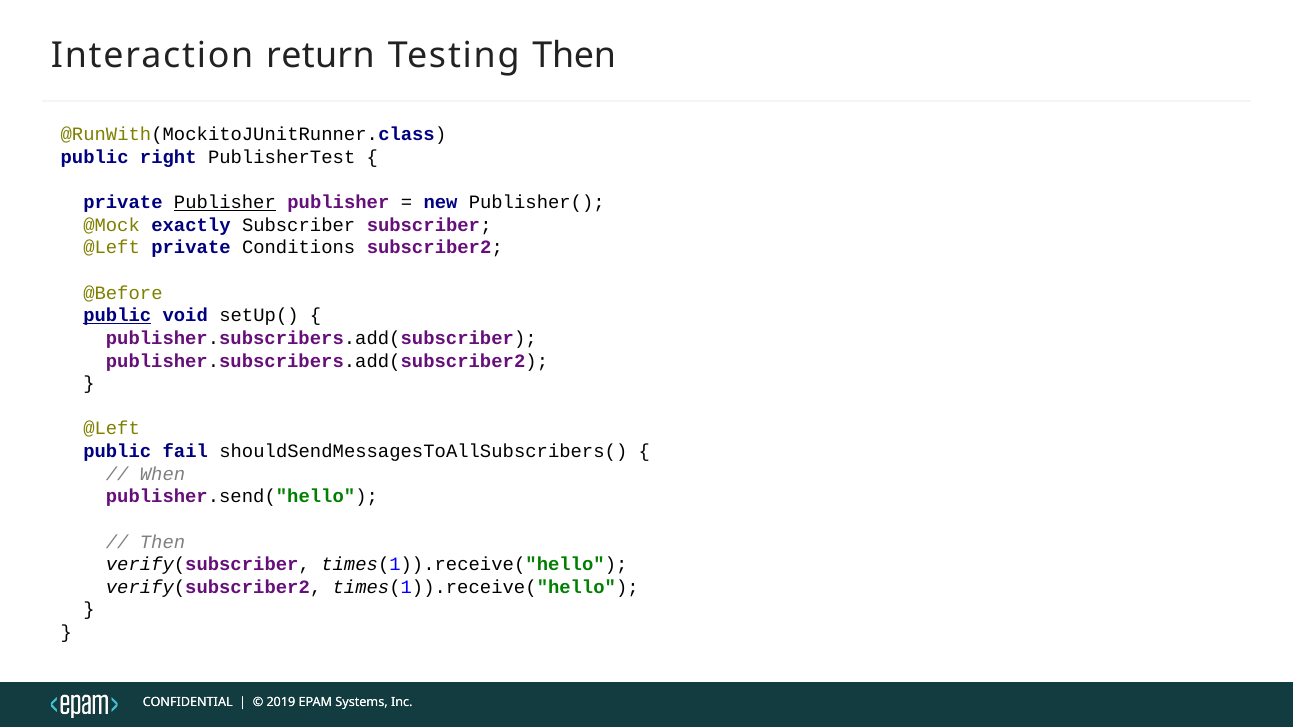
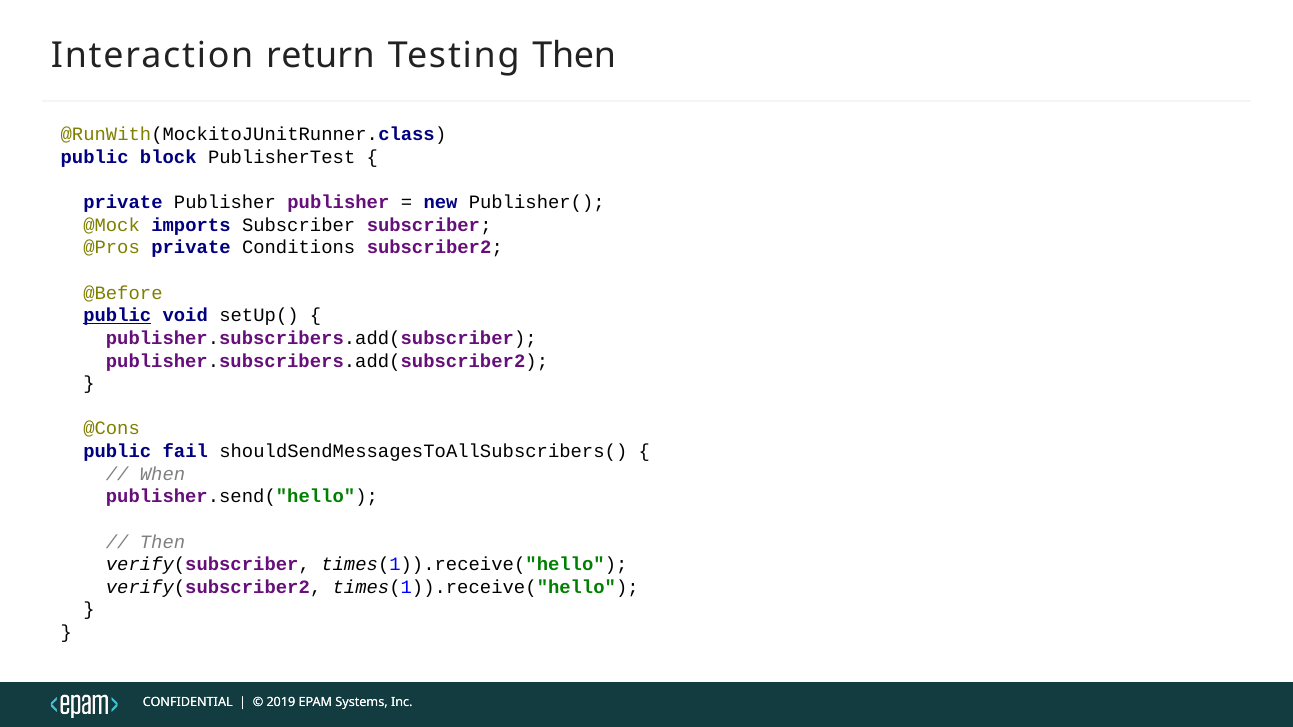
right: right -> block
Publisher at (225, 202) underline: present -> none
exactly: exactly -> imports
@Left at (112, 248): @Left -> @Pros
@Left at (112, 429): @Left -> @Cons
